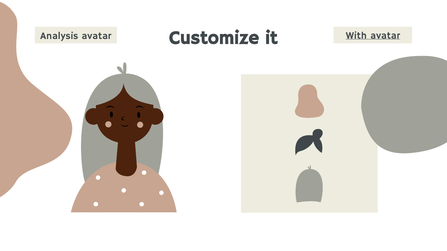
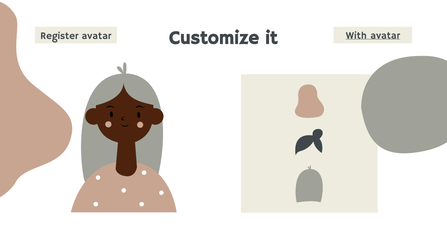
Analysis: Analysis -> Register
